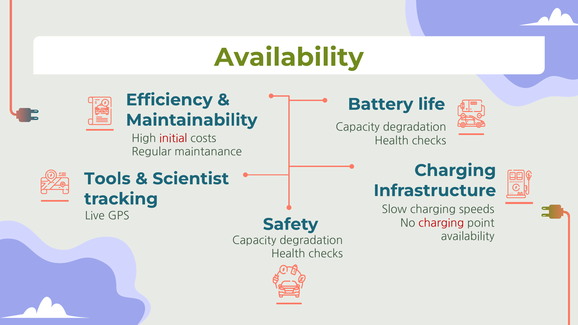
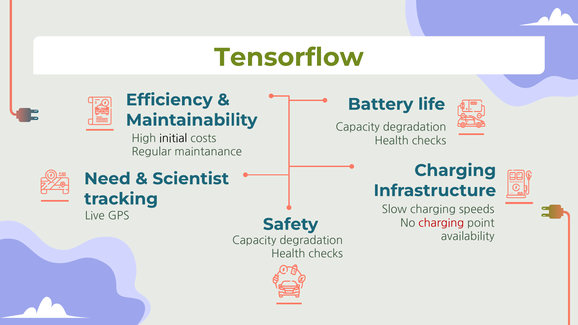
Availability at (289, 57): Availability -> Tensorflow
initial colour: red -> black
Tools: Tools -> Need
